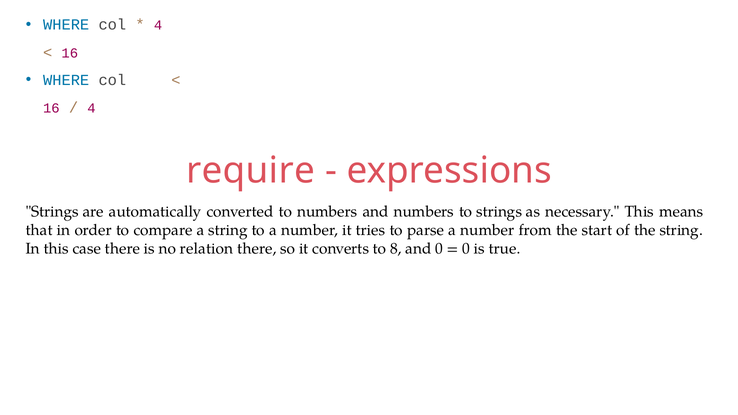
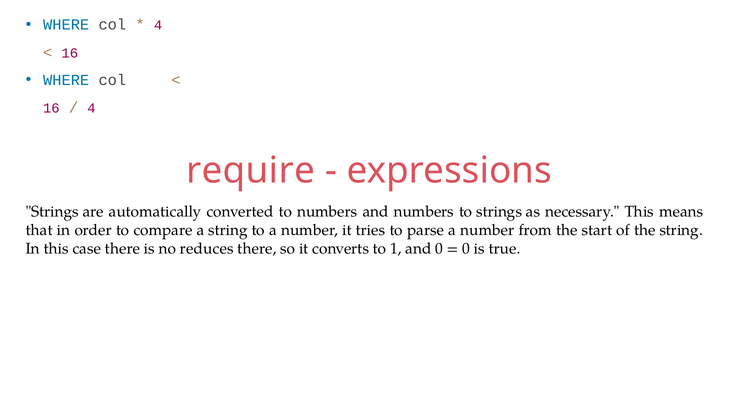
relation: relation -> reduces
8: 8 -> 1
